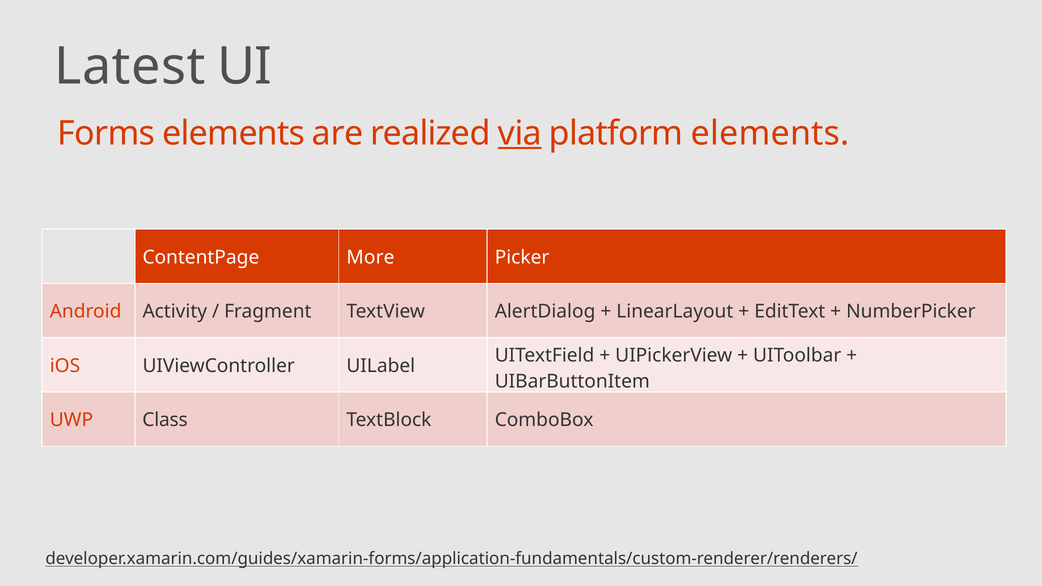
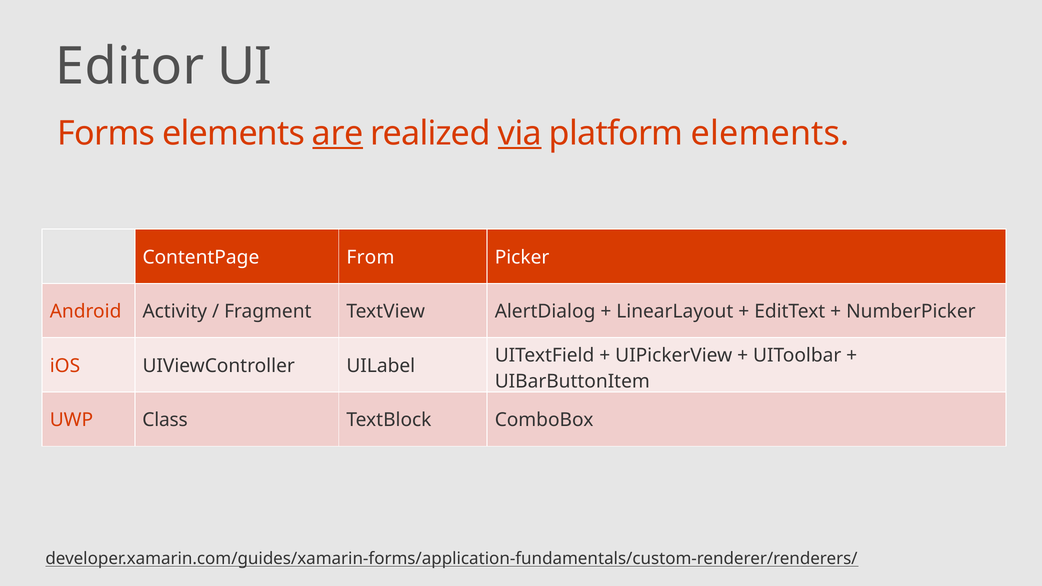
Latest: Latest -> Editor
are underline: none -> present
More: More -> From
